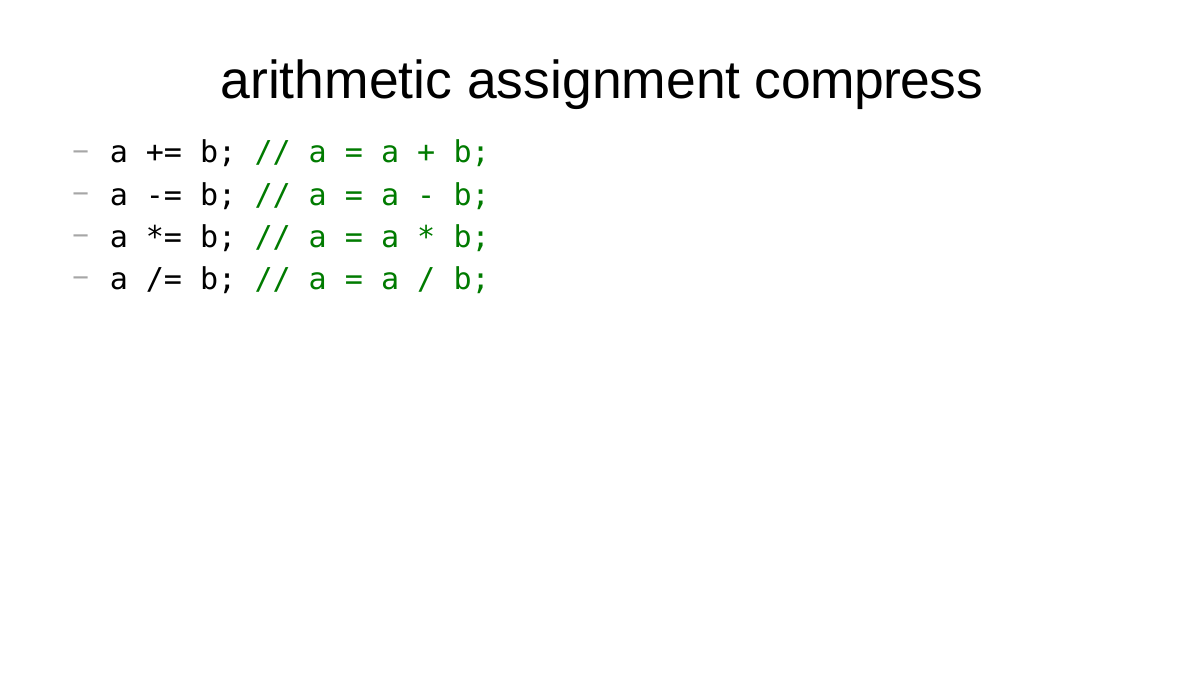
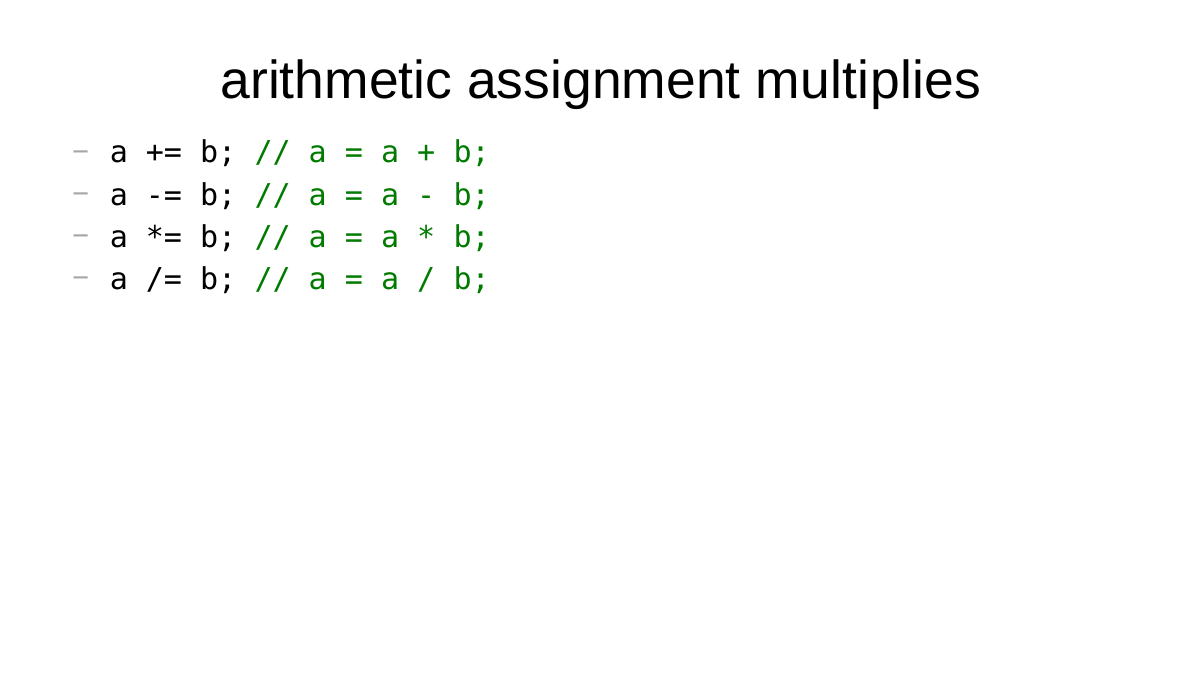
compress: compress -> multiplies
